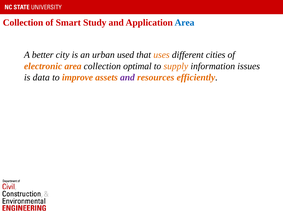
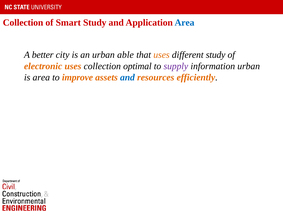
used: used -> able
different cities: cities -> study
electronic area: area -> uses
supply colour: orange -> purple
information issues: issues -> urban
is data: data -> area
and at (127, 78) colour: purple -> blue
